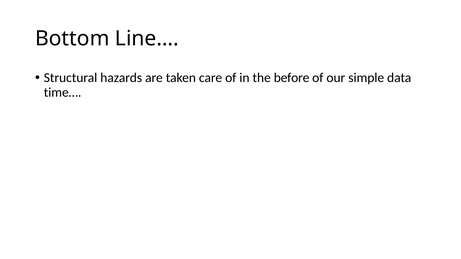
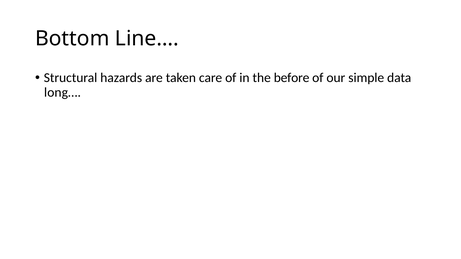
time…: time… -> long…
